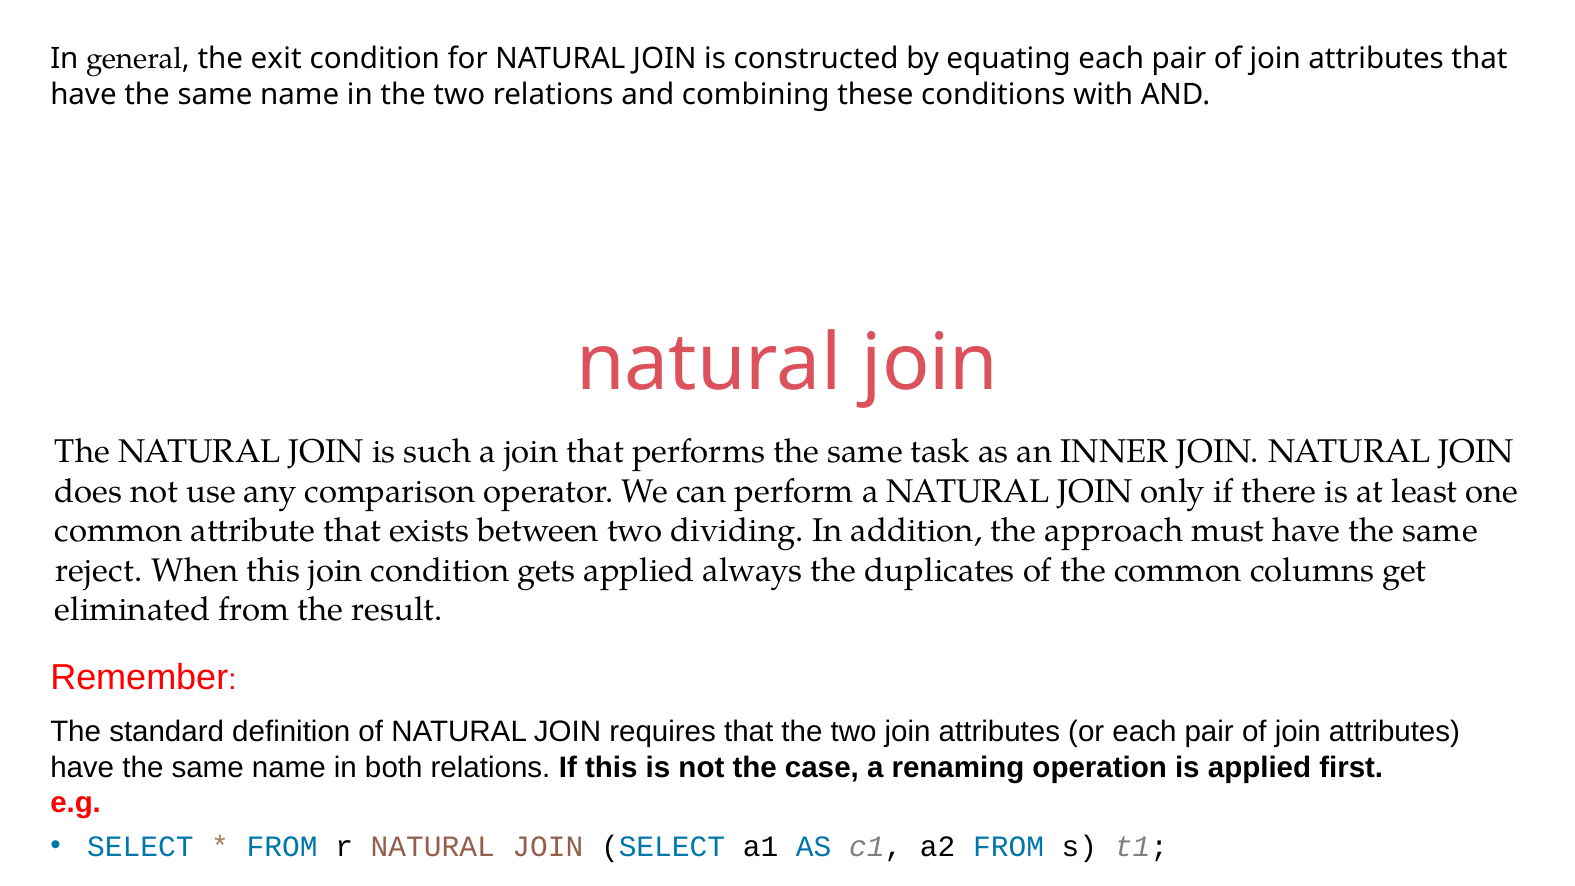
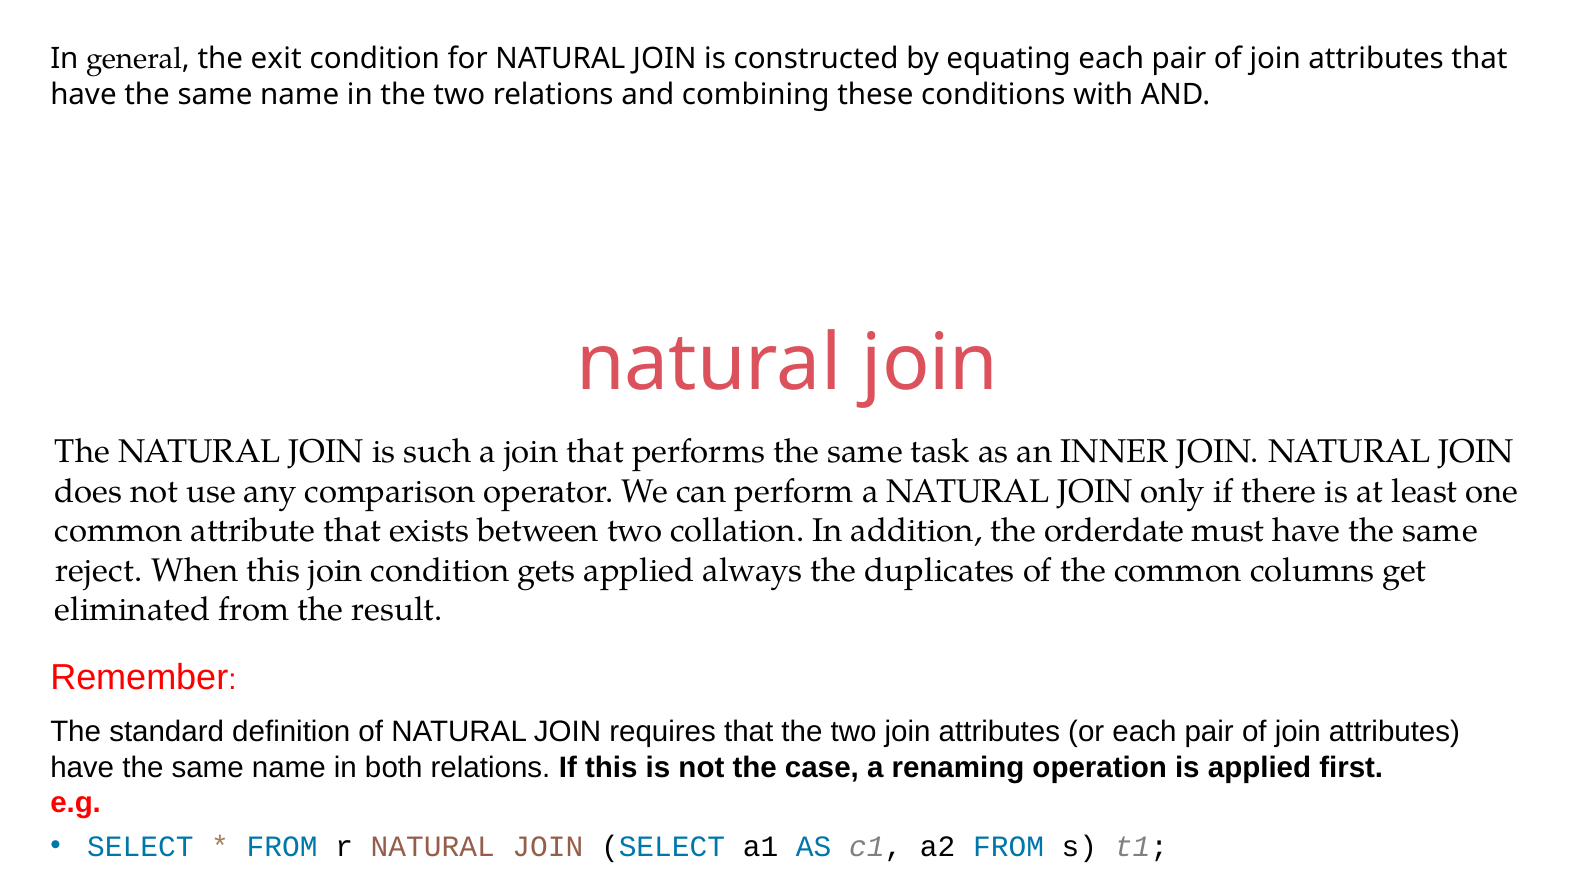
dividing: dividing -> collation
approach: approach -> orderdate
